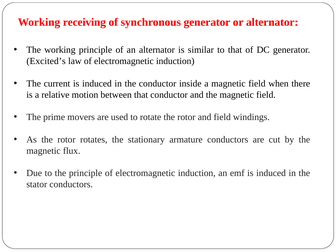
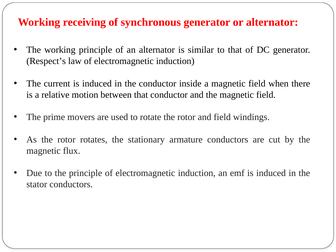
Excited’s: Excited’s -> Respect’s
